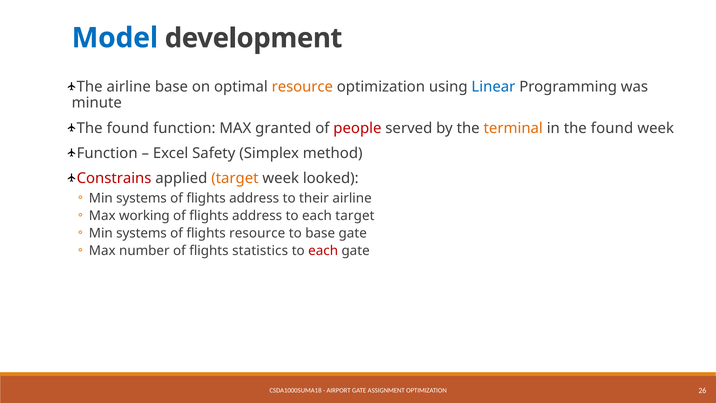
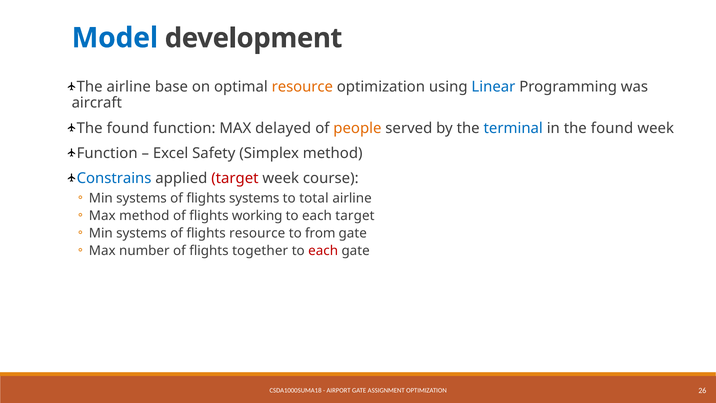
minute: minute -> aircraft
granted: granted -> delayed
people colour: red -> orange
terminal colour: orange -> blue
Constrains colour: red -> blue
target at (235, 178) colour: orange -> red
looked: looked -> course
address at (254, 198): address -> systems
their: their -> total
Max working: working -> method
address at (257, 215): address -> working
to base: base -> from
statistics: statistics -> together
